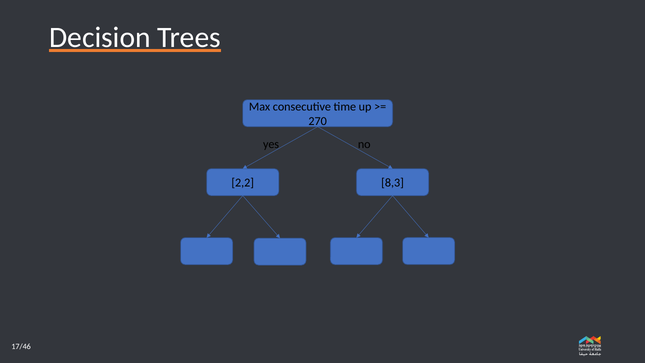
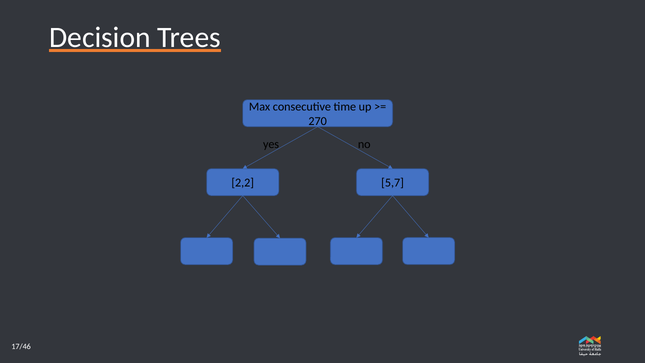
8,3: 8,3 -> 5,7
